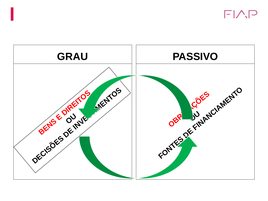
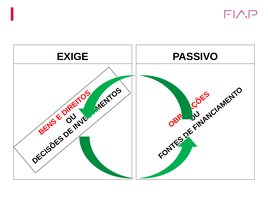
GRAU: GRAU -> EXIGE
